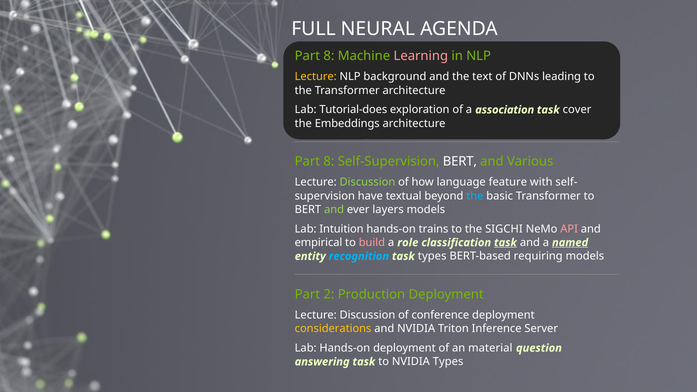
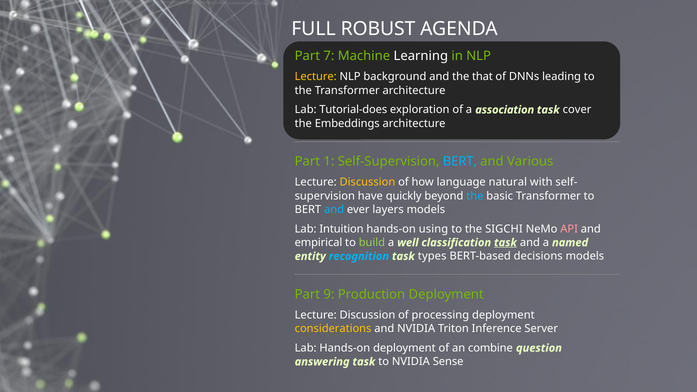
NEURAL: NEURAL -> ROBUST
8 at (329, 56): 8 -> 7
Learning colour: pink -> white
text: text -> that
8 at (329, 162): 8 -> 1
BERT at (460, 162) colour: white -> light blue
Discussion at (367, 182) colour: light green -> yellow
feature: feature -> natural
textual: textual -> quickly
and at (334, 210) colour: light green -> light blue
trains: trains -> using
build colour: pink -> light green
role: role -> well
named underline: present -> none
requiring: requiring -> decisions
Part 2: 2 -> 9
conference: conference -> processing
material: material -> combine
NVIDIA Types: Types -> Sense
